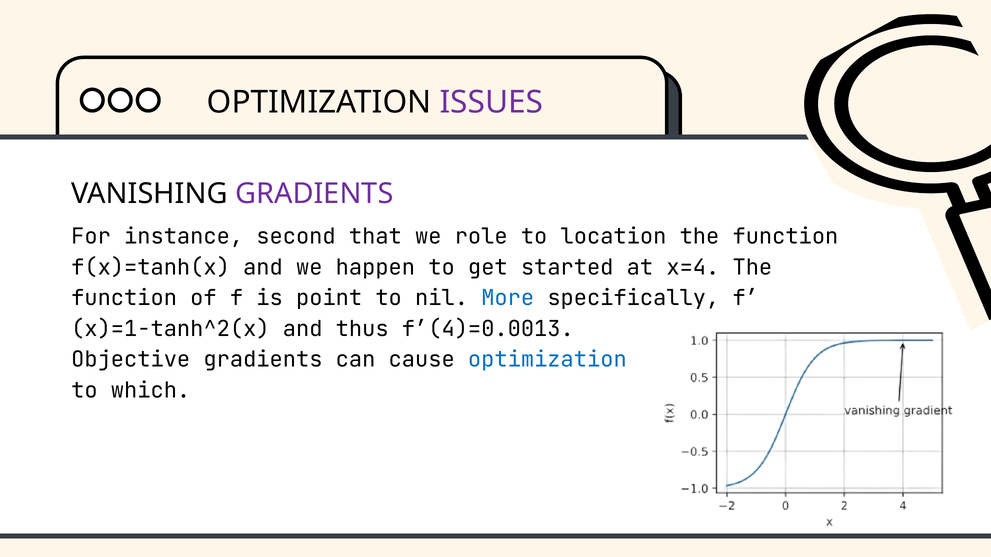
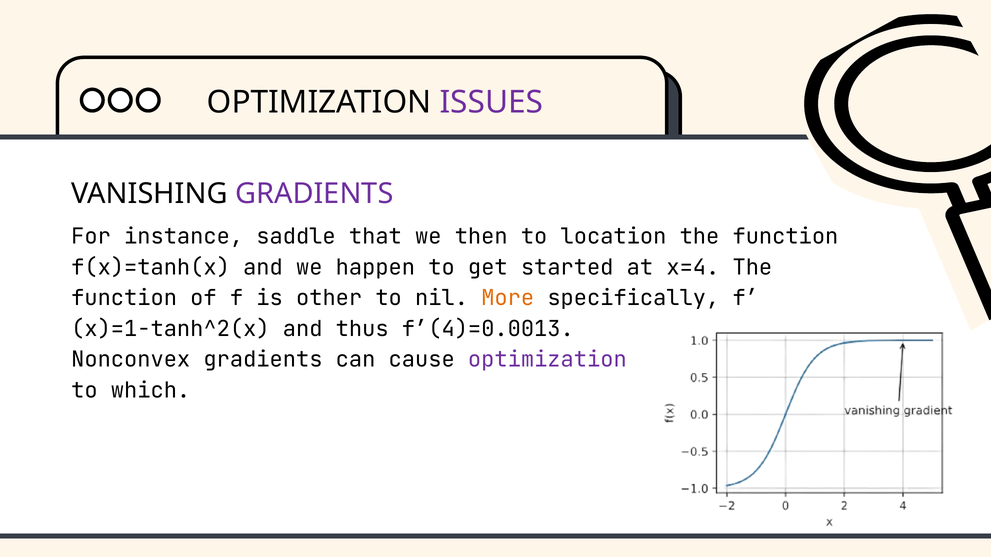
second: second -> saddle
role: role -> then
point: point -> other
More colour: blue -> orange
Objective: Objective -> Nonconvex
optimization at (547, 360) colour: blue -> purple
